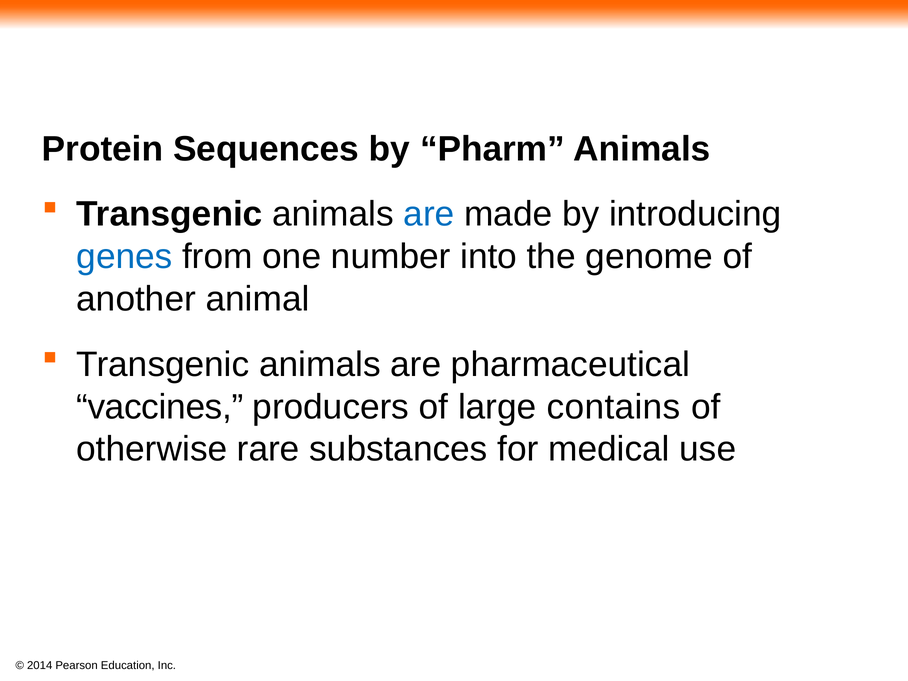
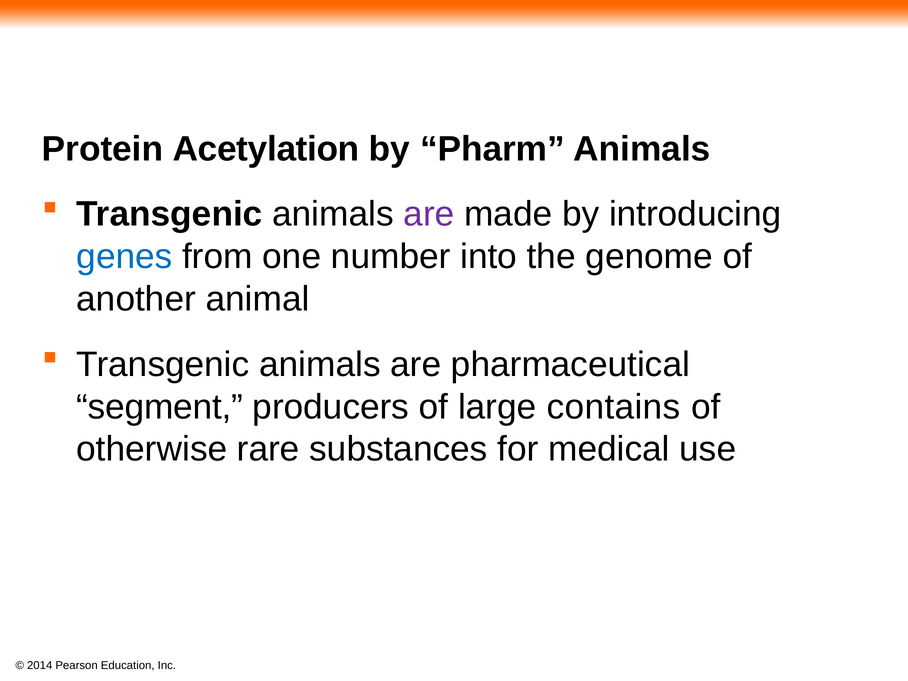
Sequences: Sequences -> Acetylation
are at (429, 214) colour: blue -> purple
vaccines: vaccines -> segment
